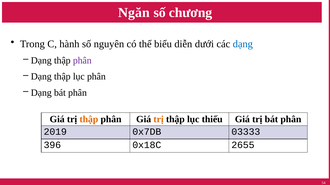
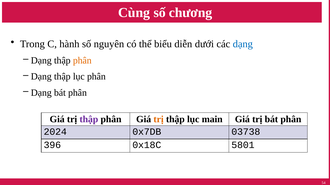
Ngăn: Ngăn -> Cùng
phân at (82, 61) colour: purple -> orange
thập at (89, 120) colour: orange -> purple
thiếu: thiếu -> main
2019: 2019 -> 2024
03333: 03333 -> 03738
2655: 2655 -> 5801
